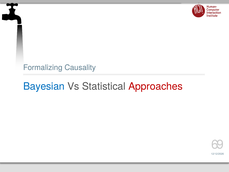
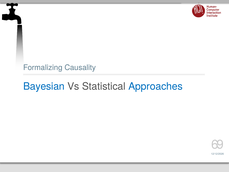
Approaches colour: red -> blue
